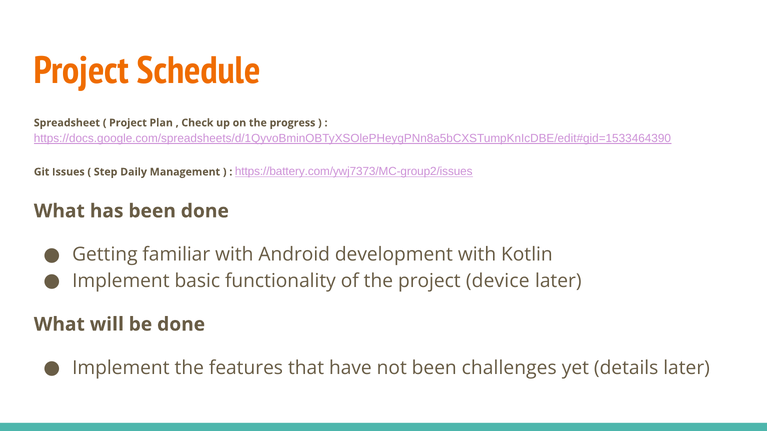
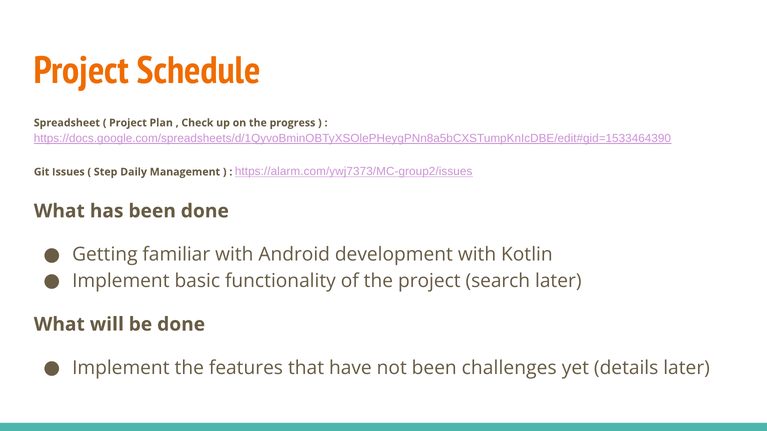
https://battery.com/ywj7373/MC-group2/issues: https://battery.com/ywj7373/MC-group2/issues -> https://alarm.com/ywj7373/MC-group2/issues
device: device -> search
